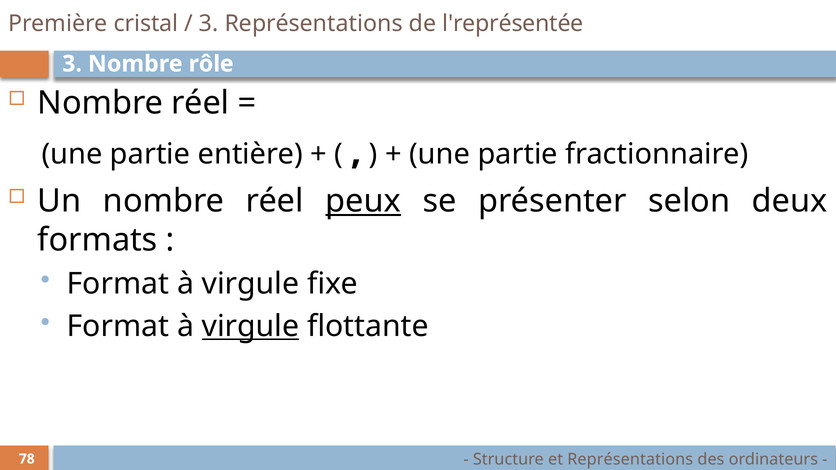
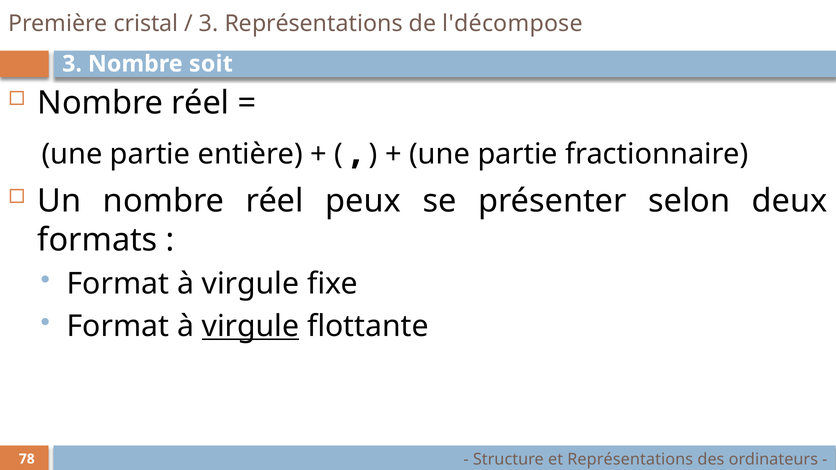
l'représentée: l'représentée -> l'décompose
rôle: rôle -> soit
peux underline: present -> none
